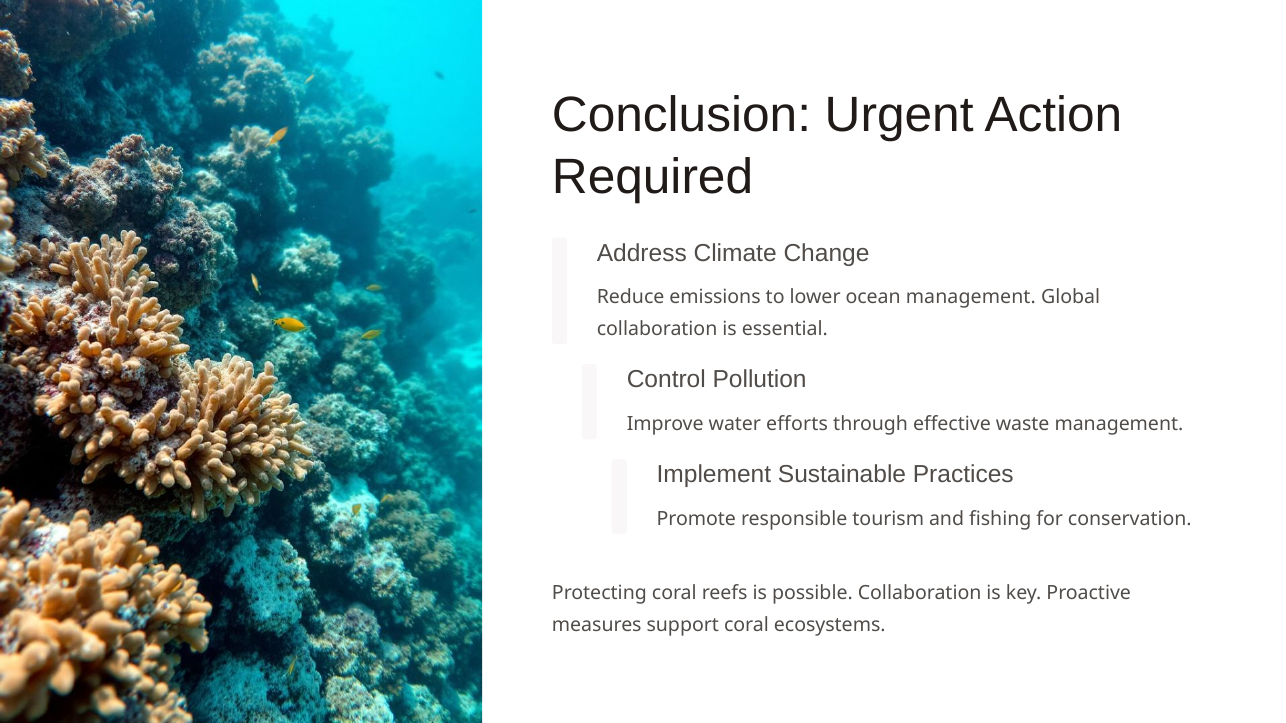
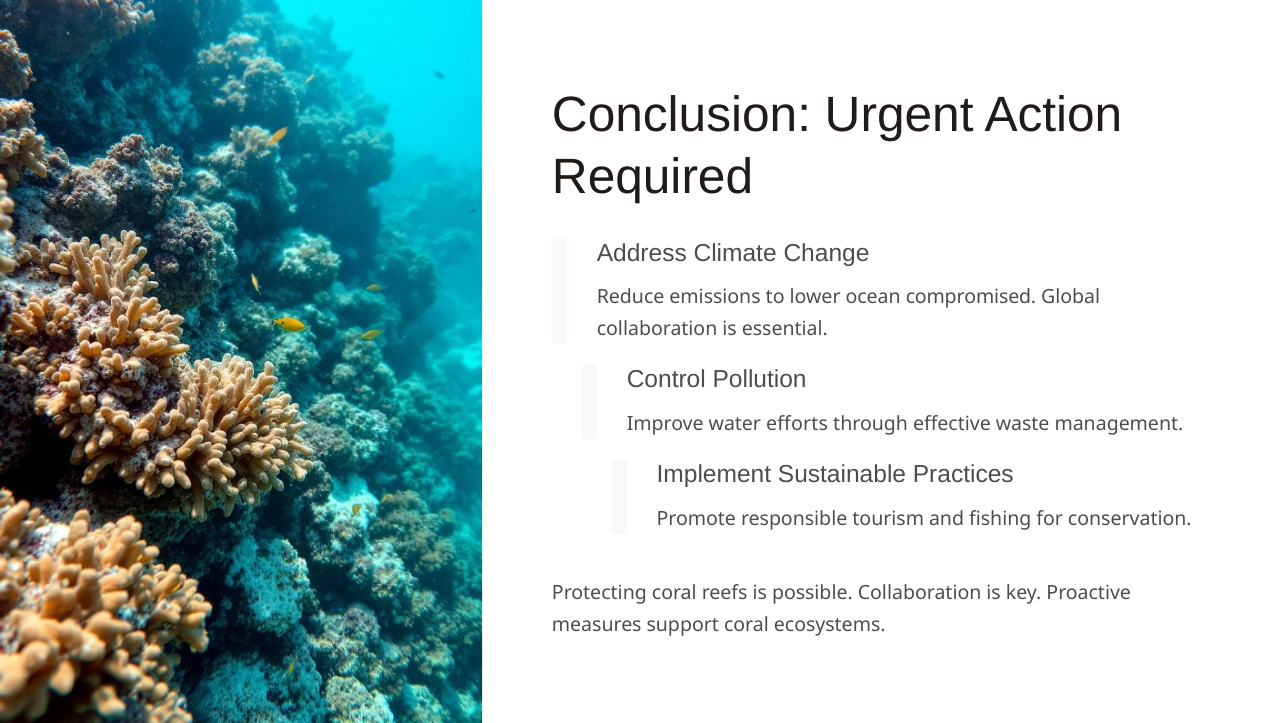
ocean management: management -> compromised
